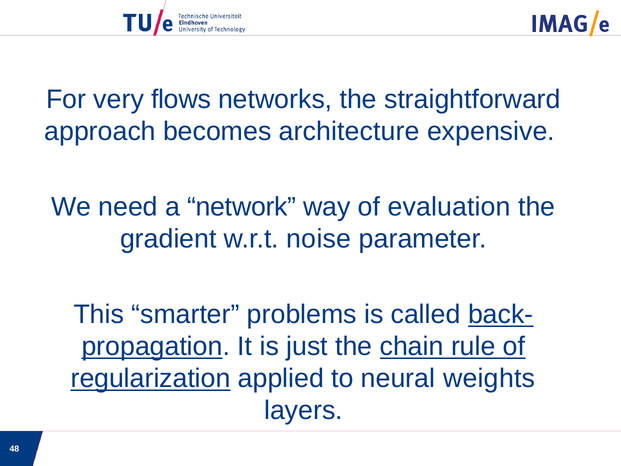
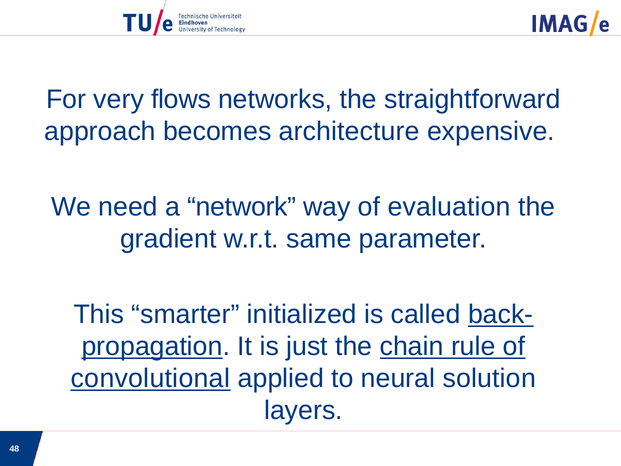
noise: noise -> same
problems: problems -> initialized
regularization: regularization -> convolutional
weights: weights -> solution
